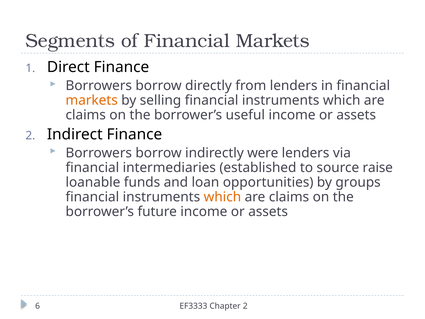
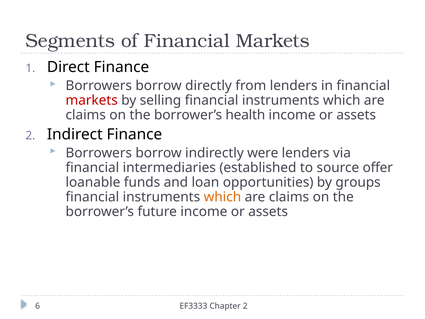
markets at (92, 100) colour: orange -> red
useful: useful -> health
raise: raise -> offer
